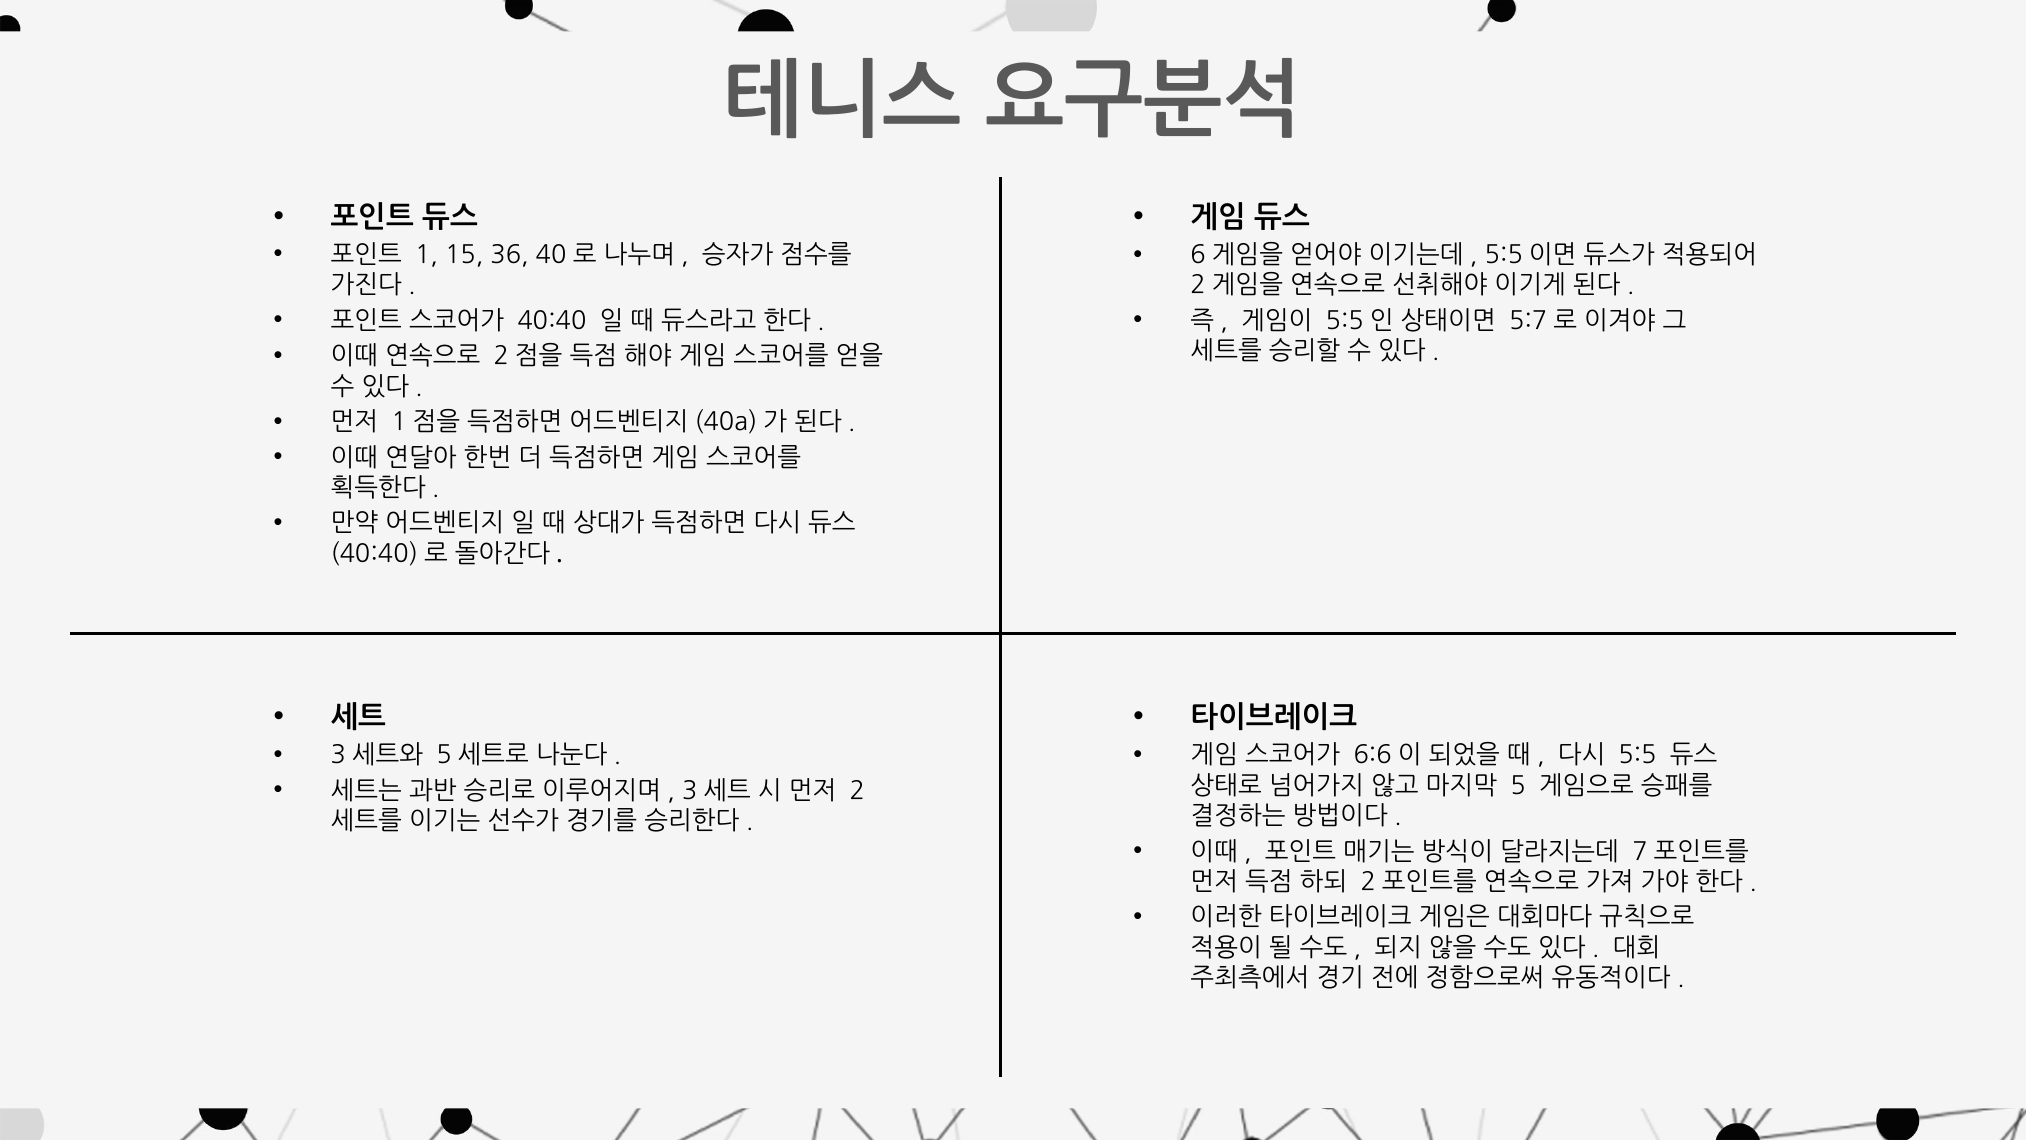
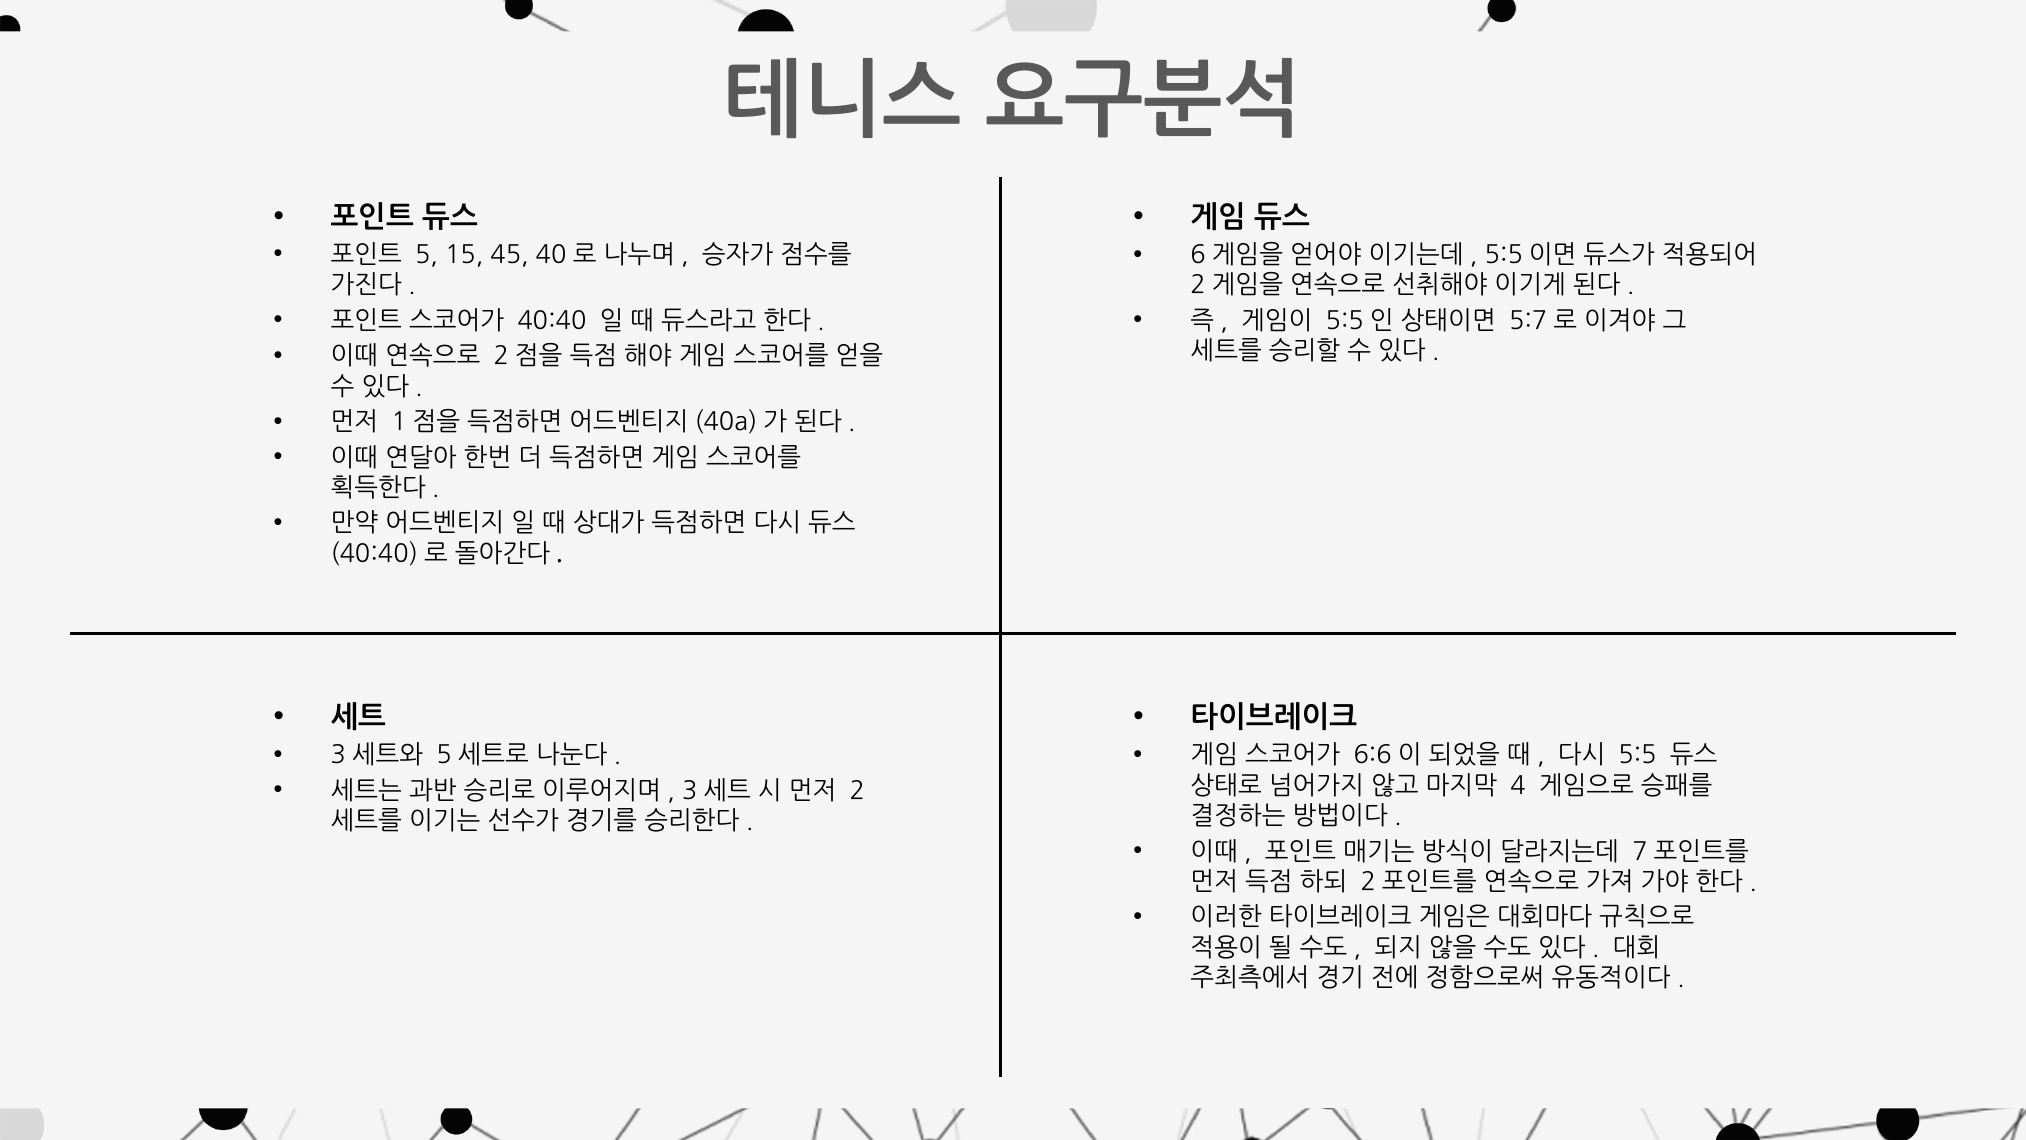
1: 1 -> 5
36: 36 -> 45
5: 5 -> 4
